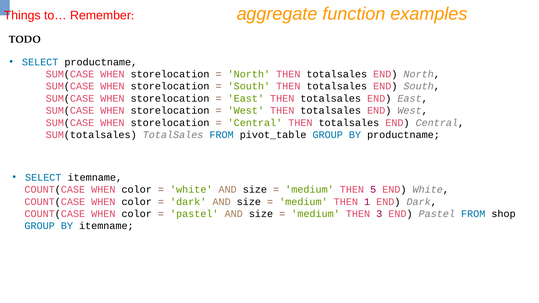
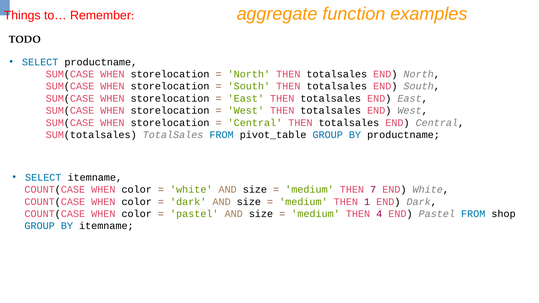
5: 5 -> 7
3: 3 -> 4
